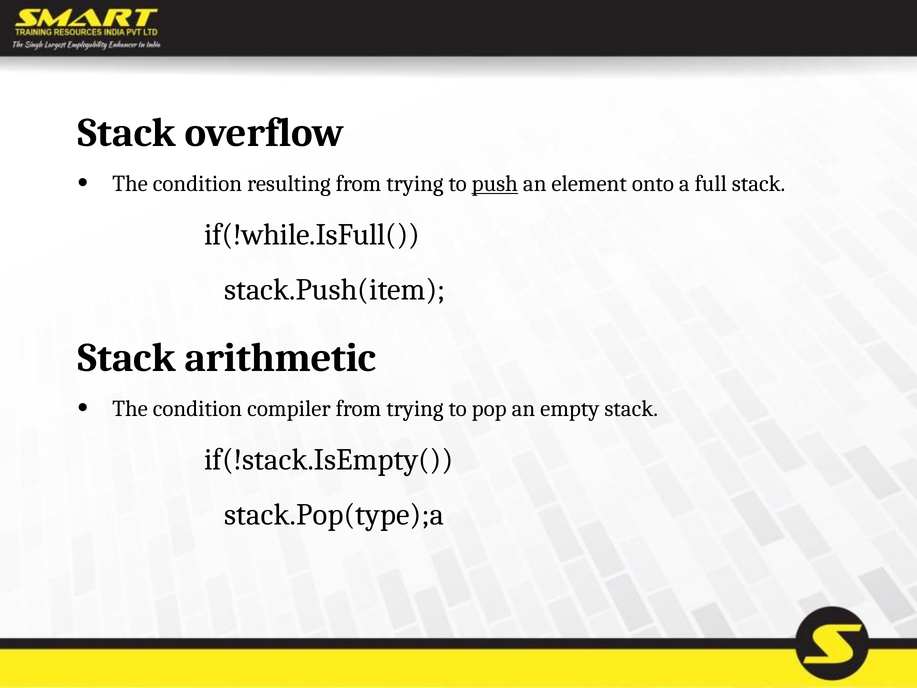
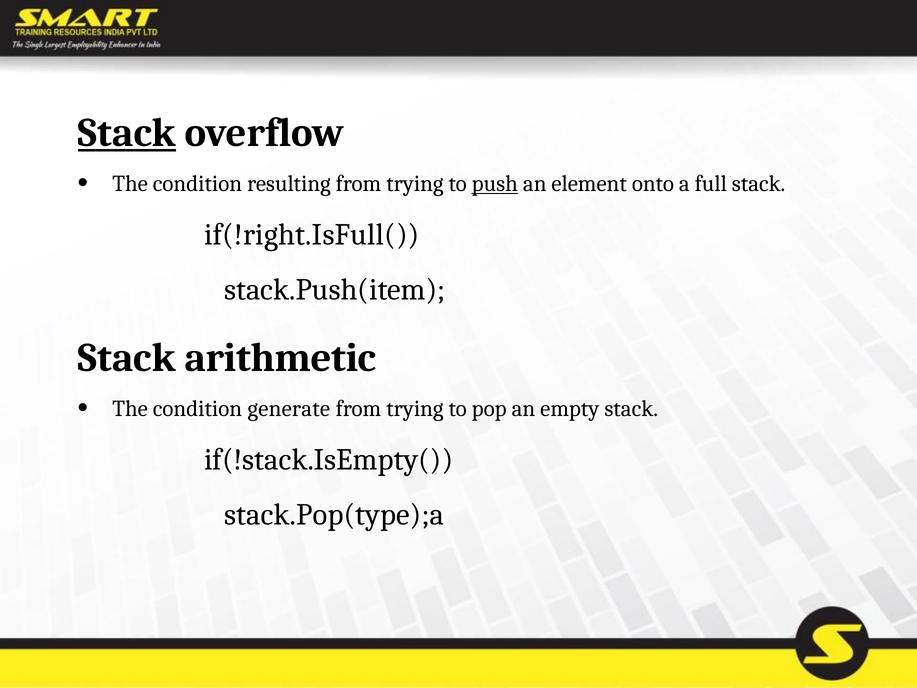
Stack at (127, 133) underline: none -> present
if(!while.IsFull(: if(!while.IsFull( -> if(!right.IsFull(
compiler: compiler -> generate
